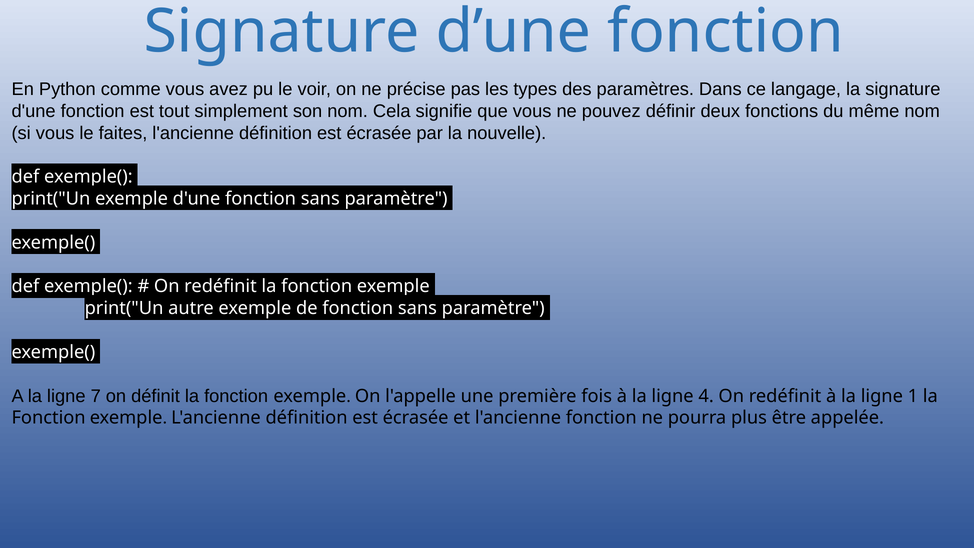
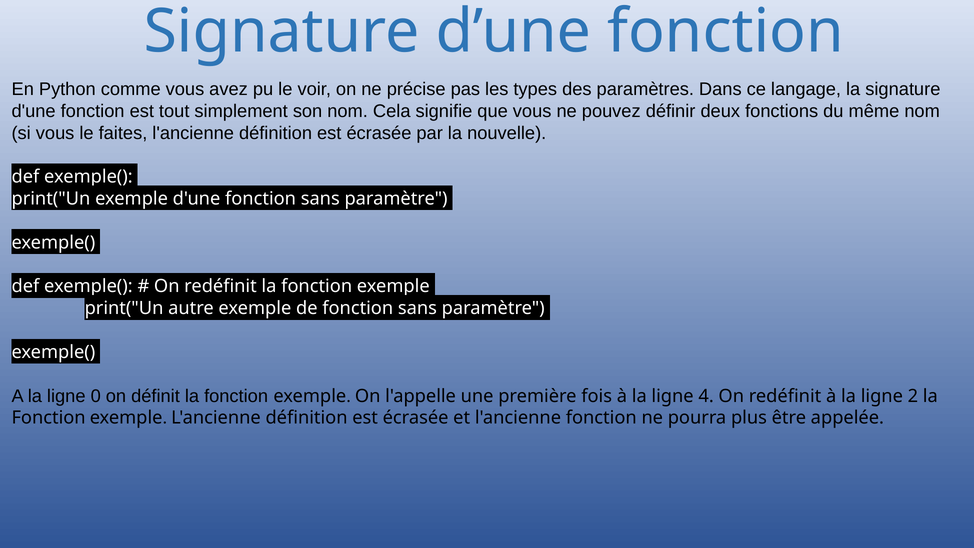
7: 7 -> 0
1: 1 -> 2
